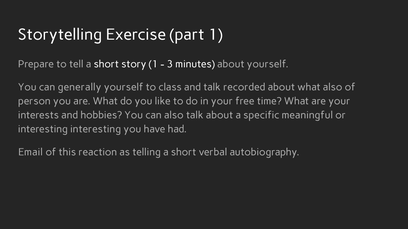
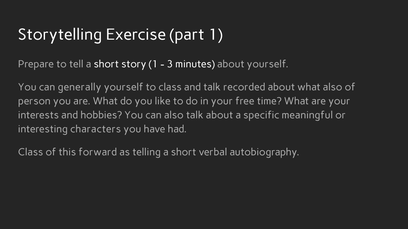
interesting interesting: interesting -> characters
Email at (31, 153): Email -> Class
reaction: reaction -> forward
